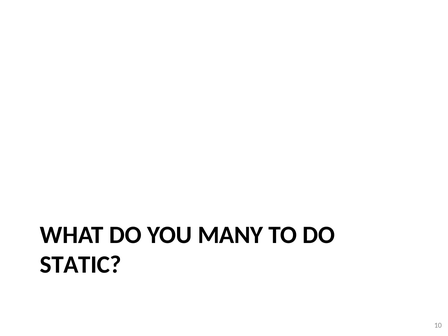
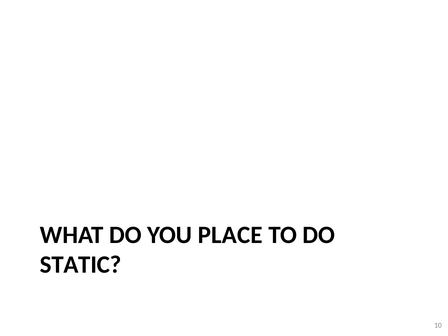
MANY: MANY -> PLACE
